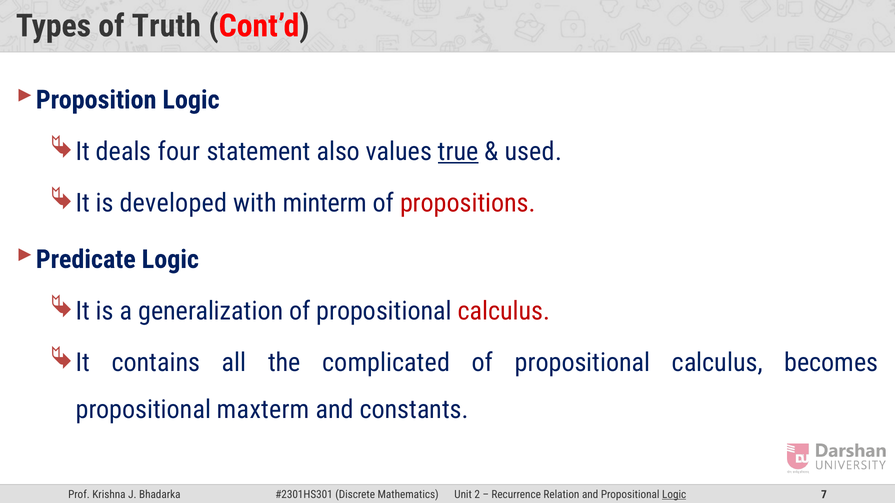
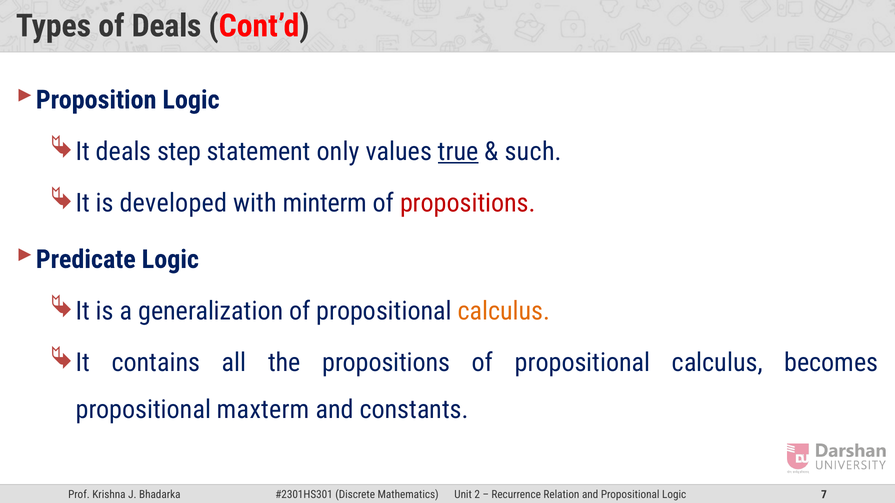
of Truth: Truth -> Deals
four: four -> step
also: also -> only
used: used -> such
calculus at (504, 311) colour: red -> orange
the complicated: complicated -> propositions
Logic at (674, 495) underline: present -> none
